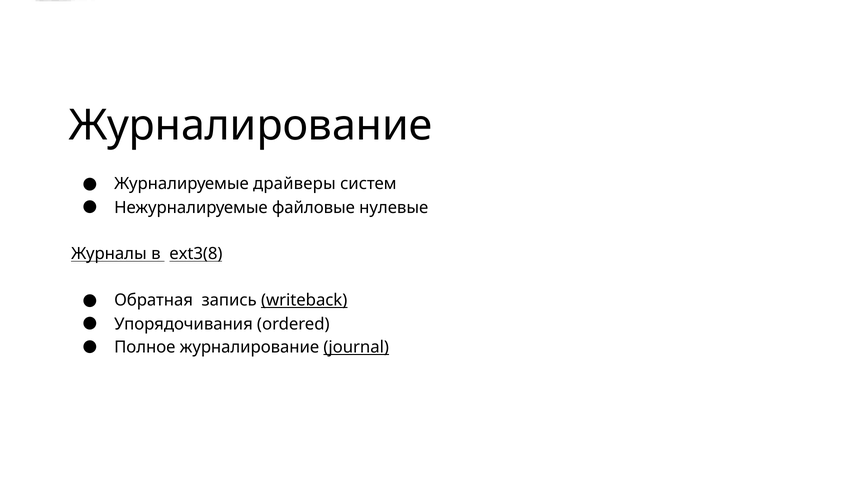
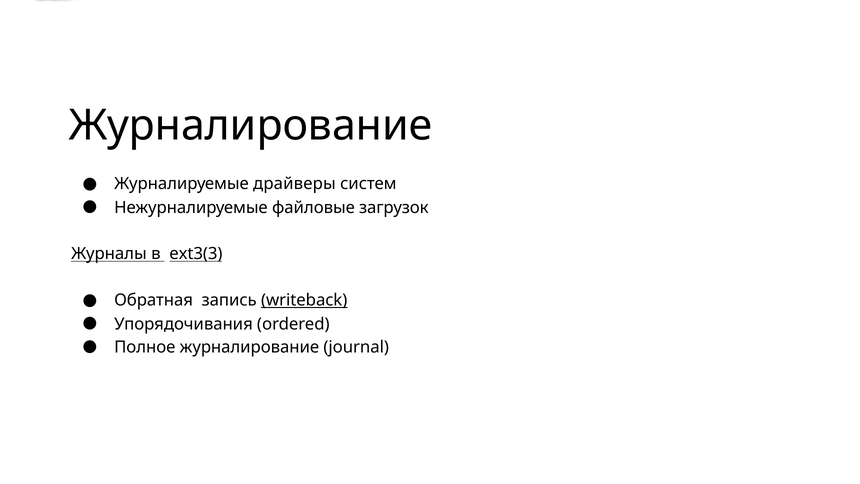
нулевые: нулевые -> загрузок
ext3(8: ext3(8 -> ext3(3
journal underline: present -> none
